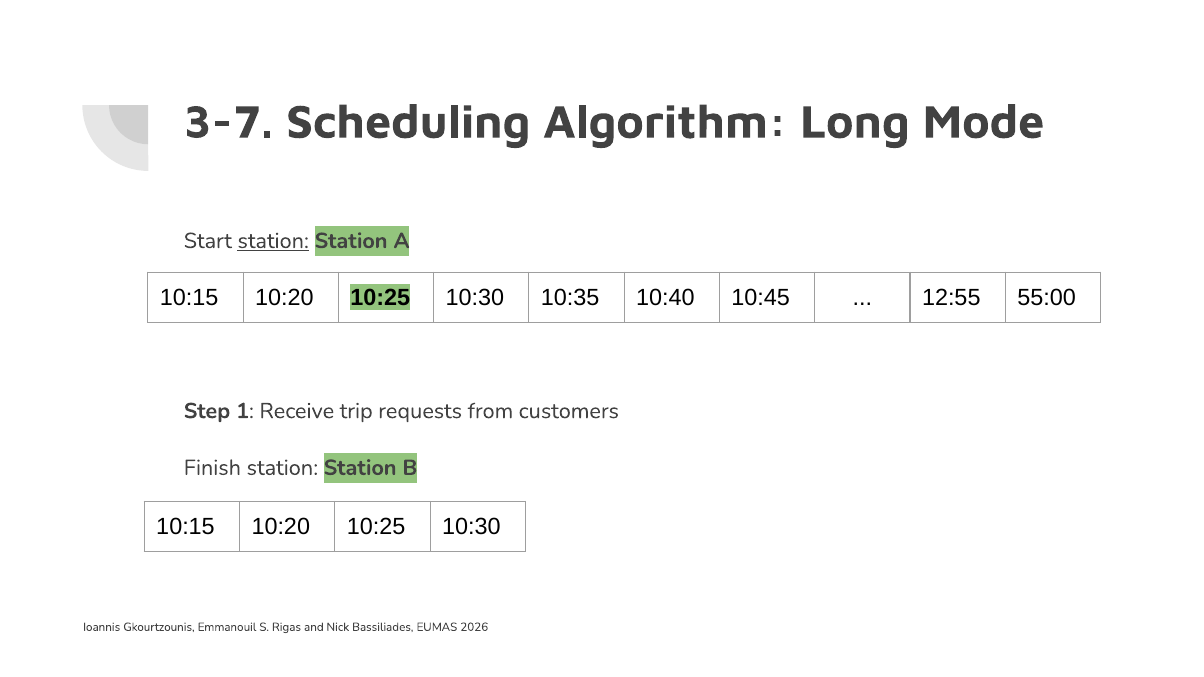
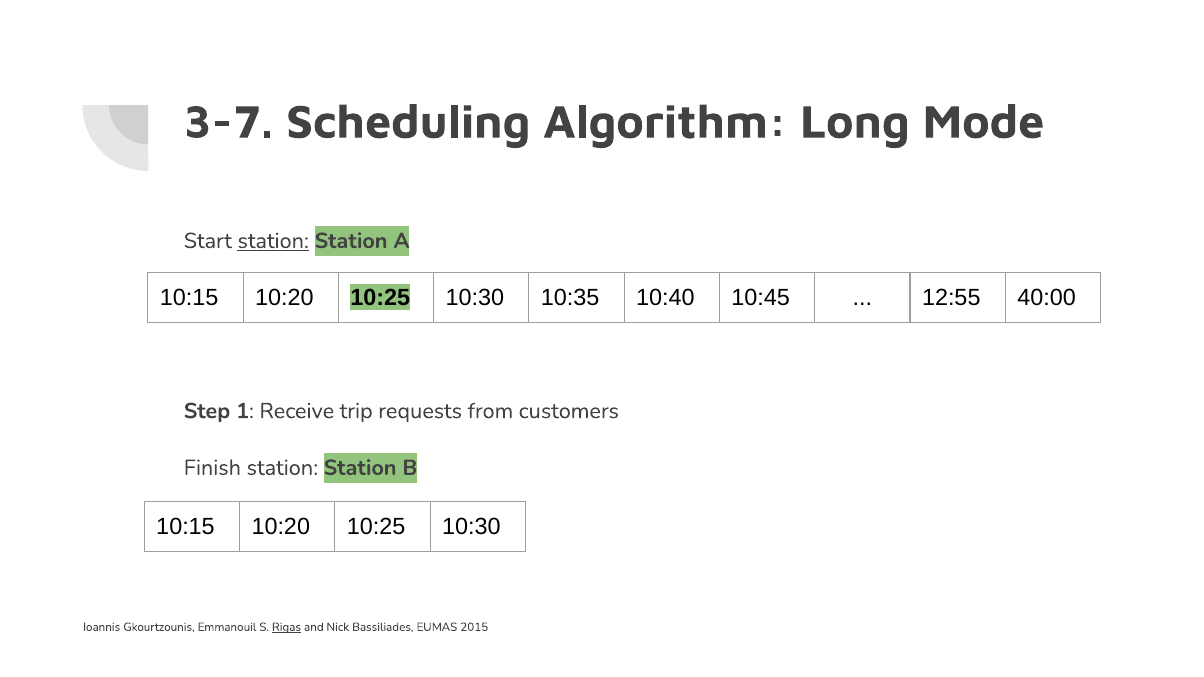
55:00: 55:00 -> 40:00
Rigas underline: none -> present
2026: 2026 -> 2015
